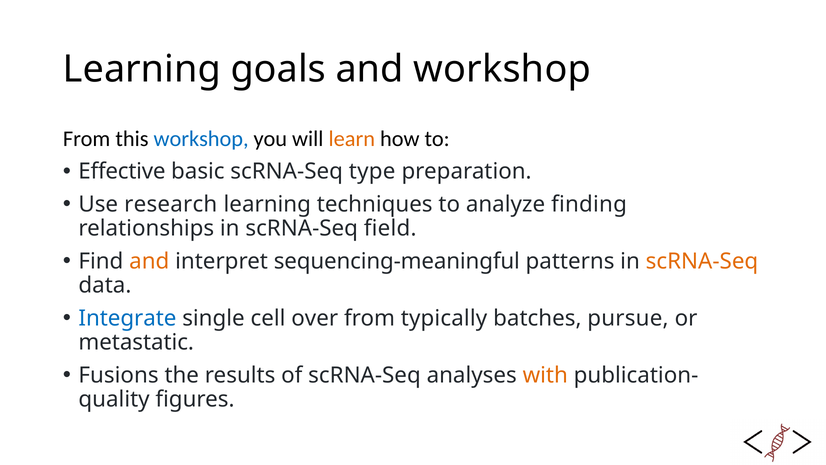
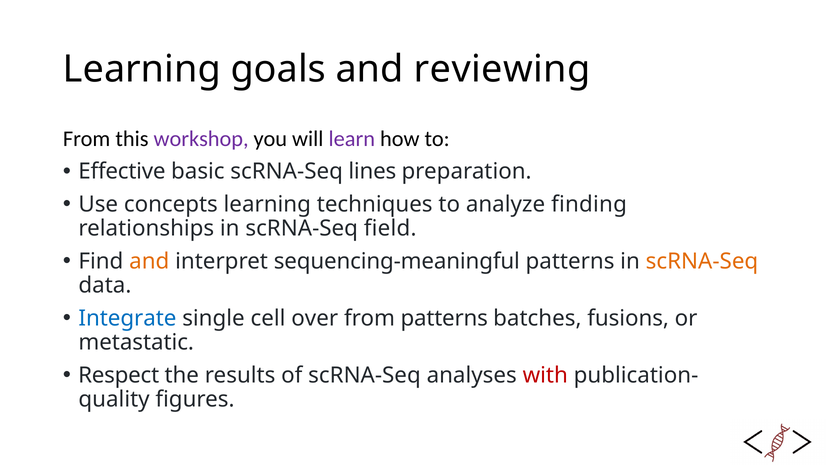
and workshop: workshop -> reviewing
workshop at (201, 139) colour: blue -> purple
learn colour: orange -> purple
type: type -> lines
research: research -> concepts
from typically: typically -> patterns
pursue: pursue -> fusions
Fusions: Fusions -> Respect
with colour: orange -> red
